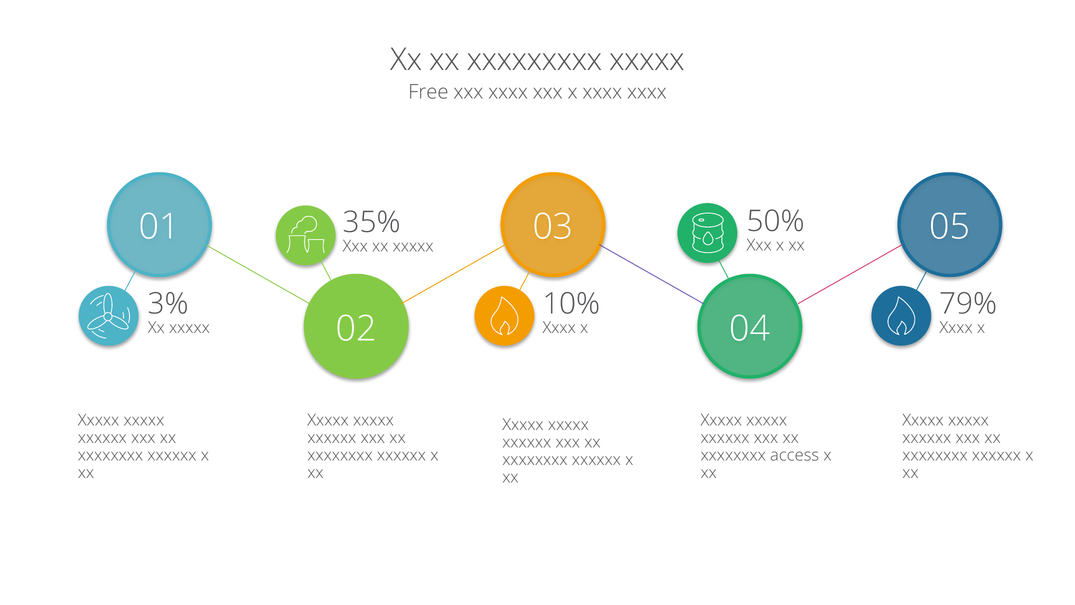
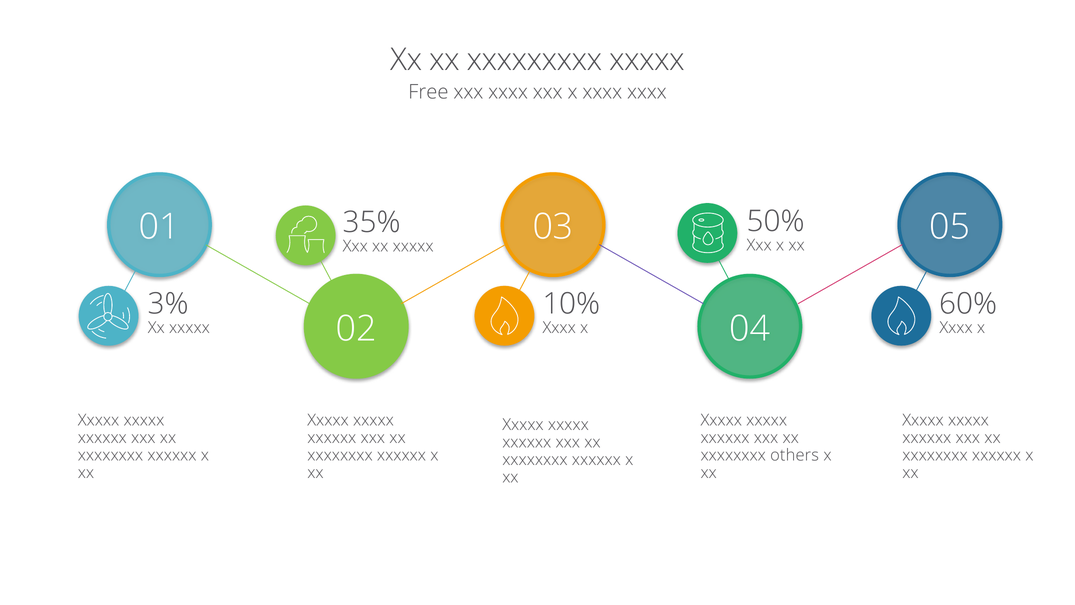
79%: 79% -> 60%
access: access -> others
